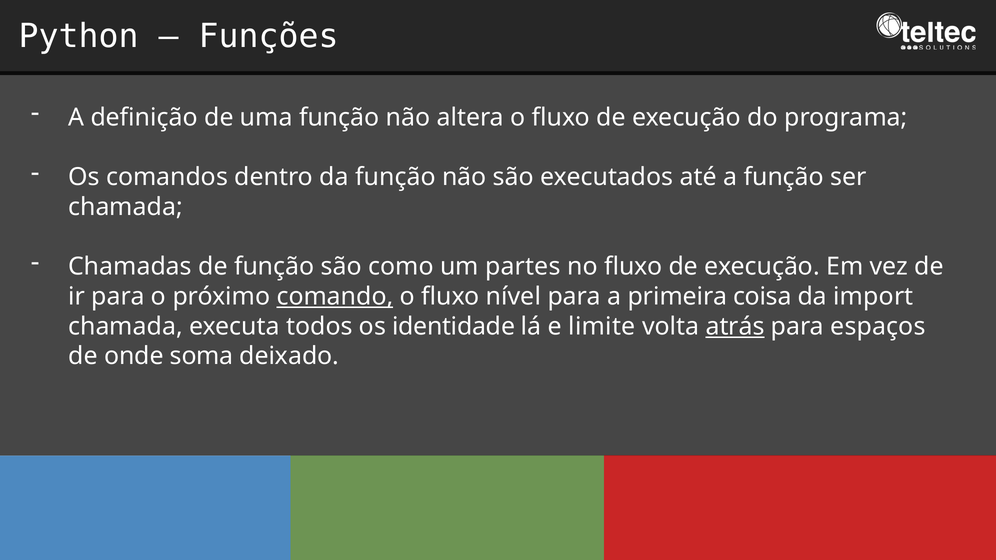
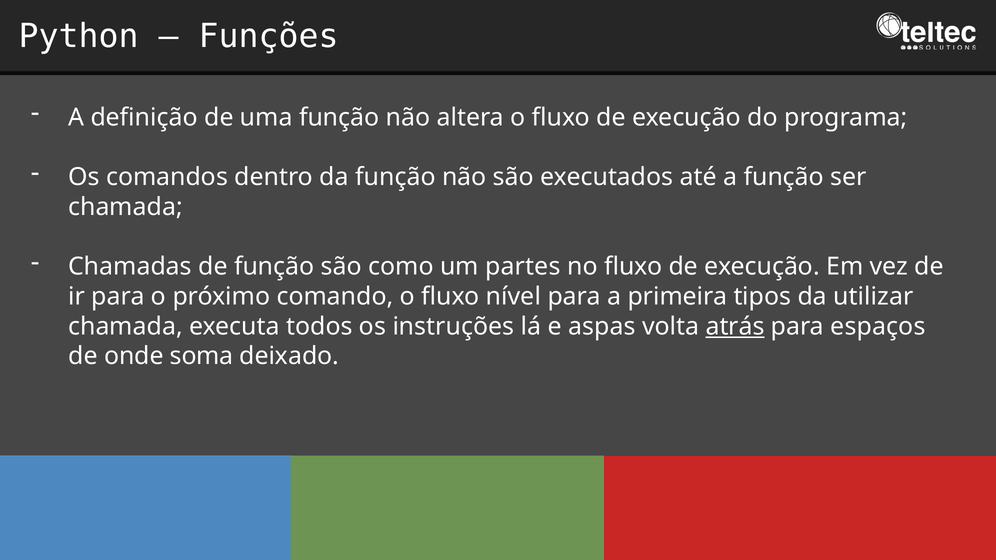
comando underline: present -> none
coisa: coisa -> tipos
import: import -> utilizar
identidade: identidade -> instruções
limite: limite -> aspas
